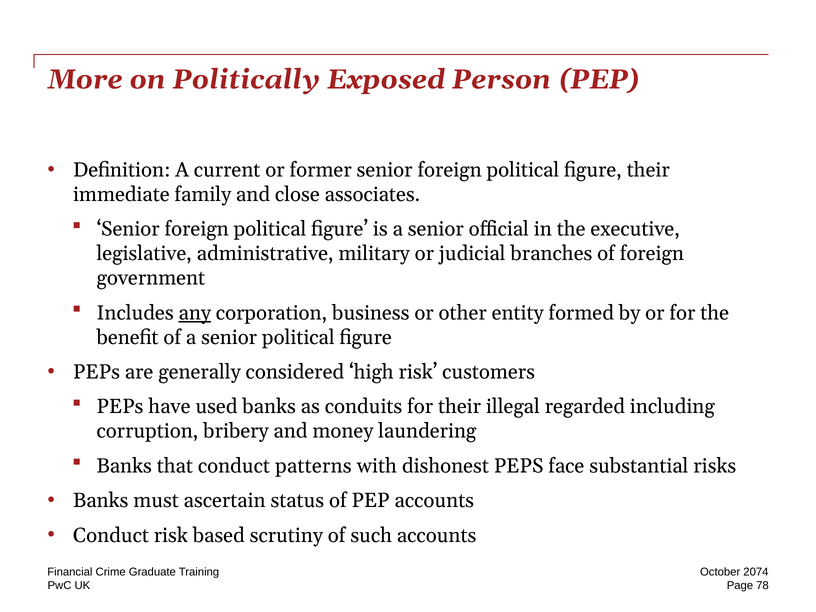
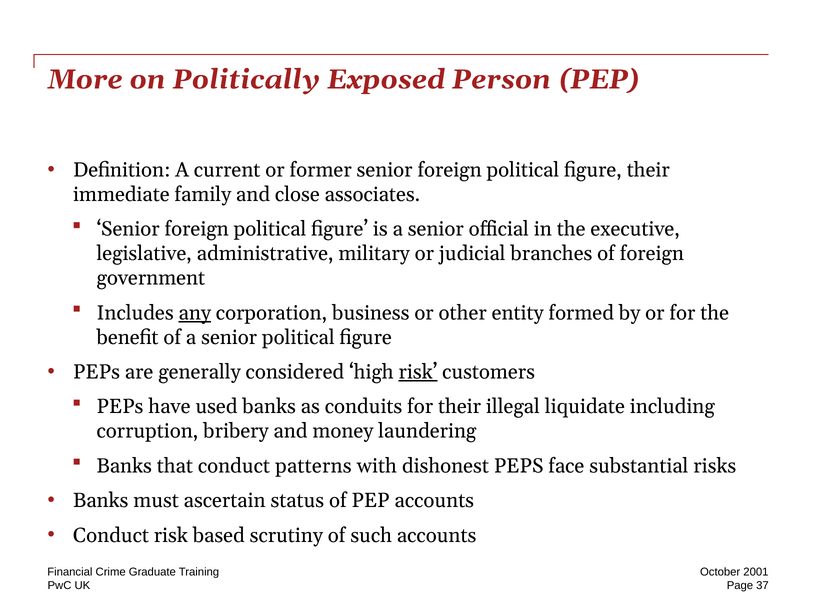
risk at (418, 372) underline: none -> present
regarded: regarded -> liquidate
2074: 2074 -> 2001
78: 78 -> 37
